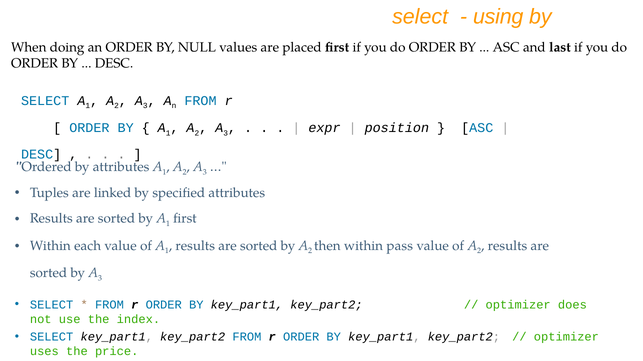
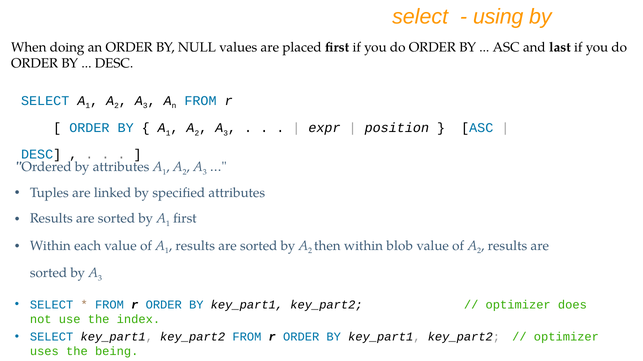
pass: pass -> blob
price: price -> being
